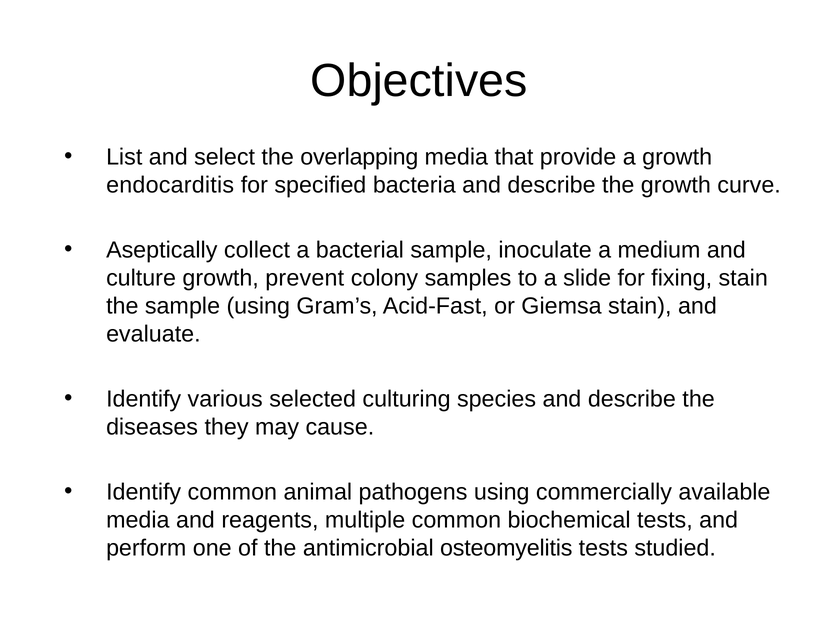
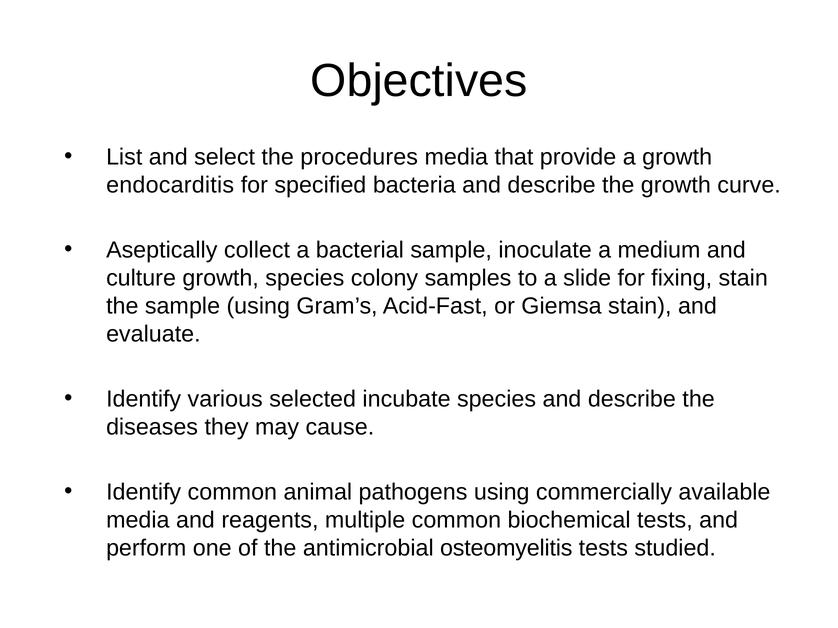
overlapping: overlapping -> procedures
growth prevent: prevent -> species
culturing: culturing -> incubate
